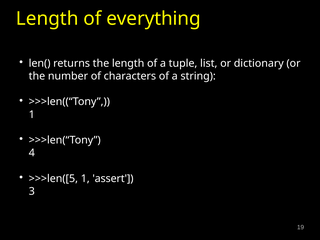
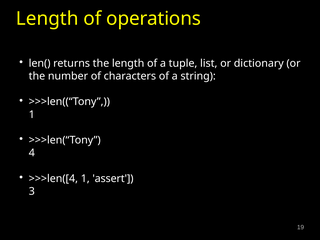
everything: everything -> operations
>>>len([5: >>>len([5 -> >>>len([4
